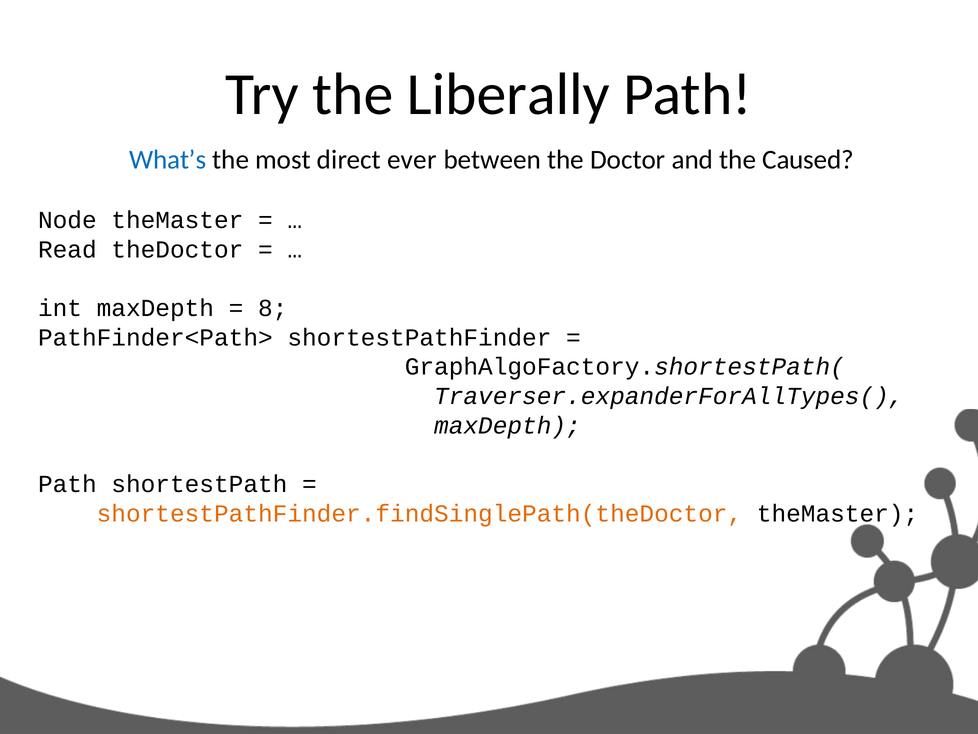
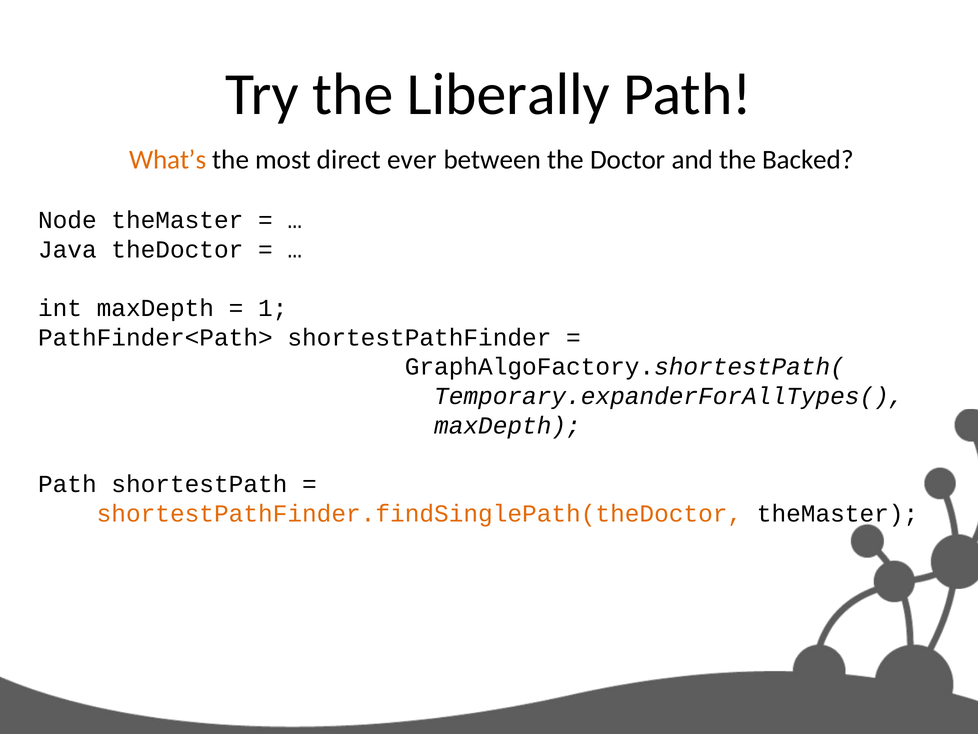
What’s colour: blue -> orange
Caused: Caused -> Backed
Read: Read -> Java
8: 8 -> 1
Traverser.expanderForAllTypes(: Traverser.expanderForAllTypes( -> Temporary.expanderForAllTypes(
